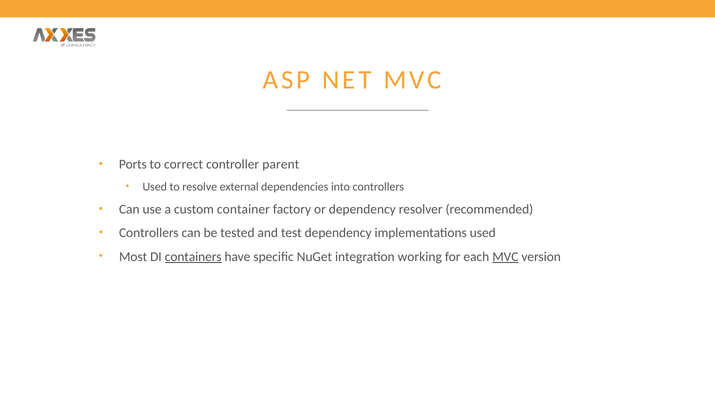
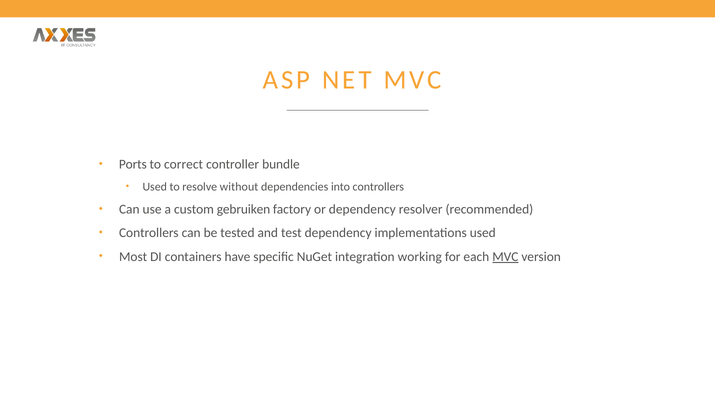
parent: parent -> bundle
external: external -> without
container: container -> gebruiken
containers underline: present -> none
